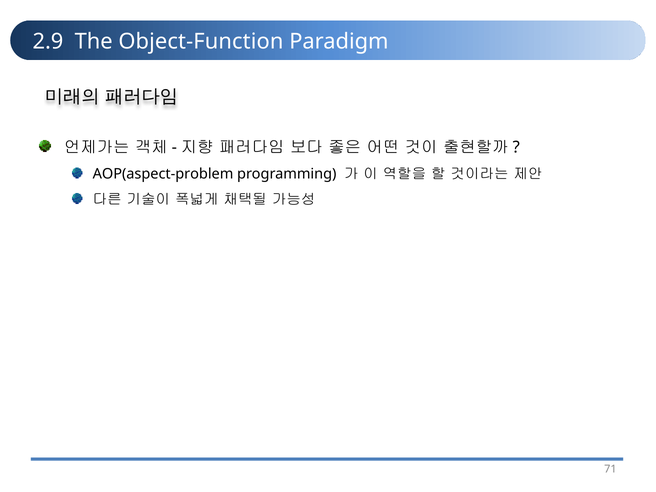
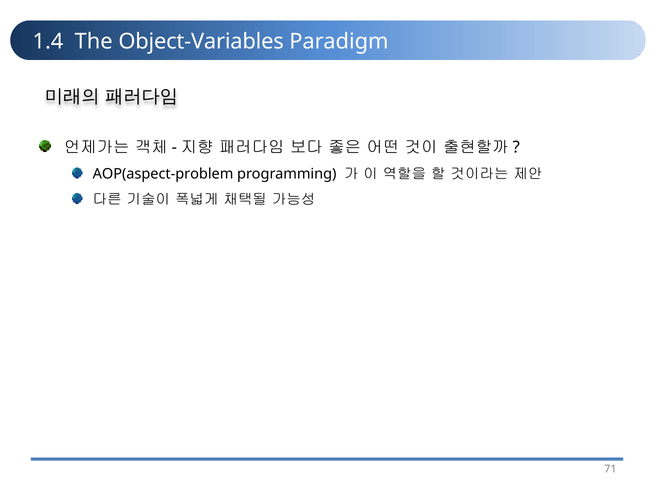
2.9: 2.9 -> 1.4
Object-Function: Object-Function -> Object-Variables
